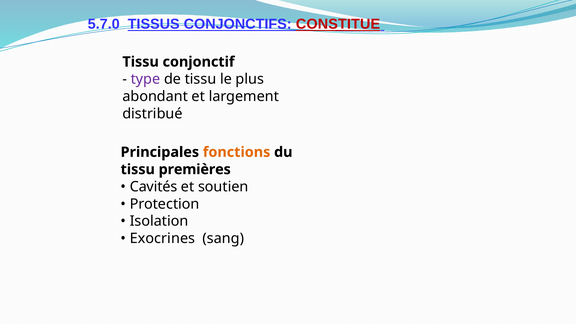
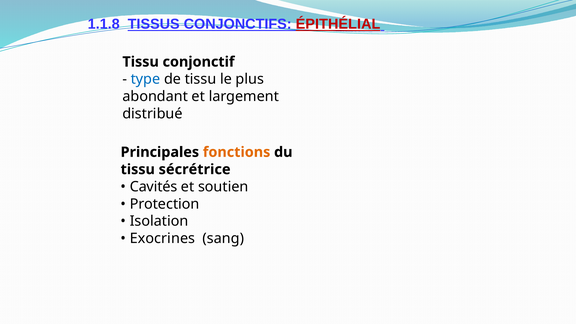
5.7.0: 5.7.0 -> 1.1.8
CONSTITUE: CONSTITUE -> ÉPITHÉLIAL
type colour: purple -> blue
premières: premières -> sécrétrice
